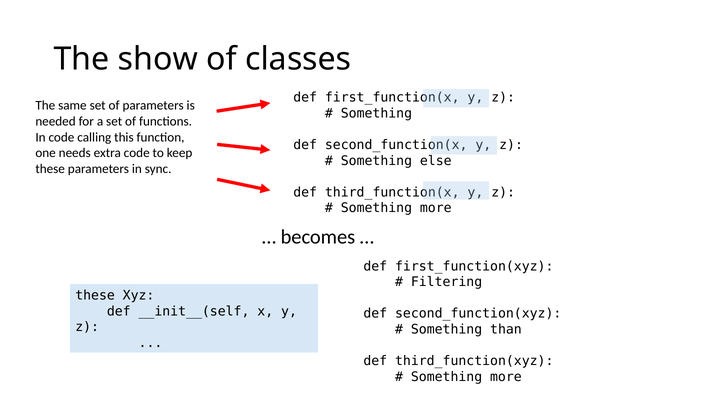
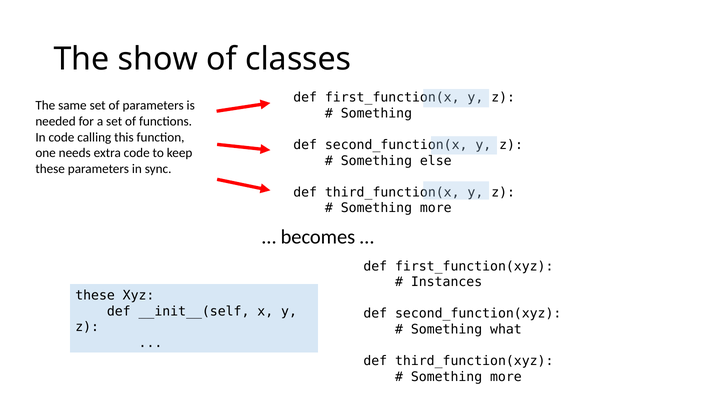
Filtering: Filtering -> Instances
than: than -> what
